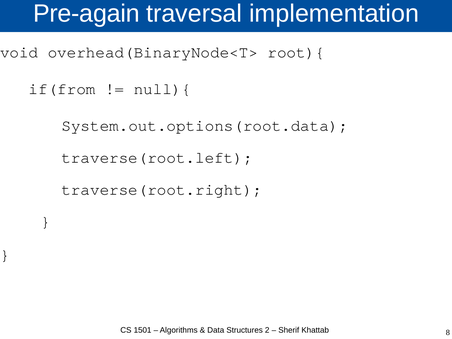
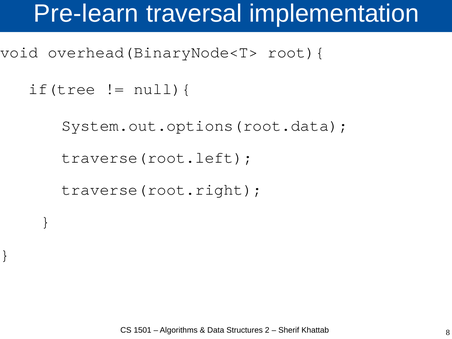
Pre-again: Pre-again -> Pre-learn
if(from: if(from -> if(tree
